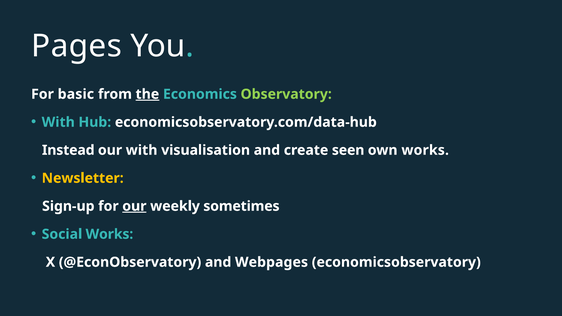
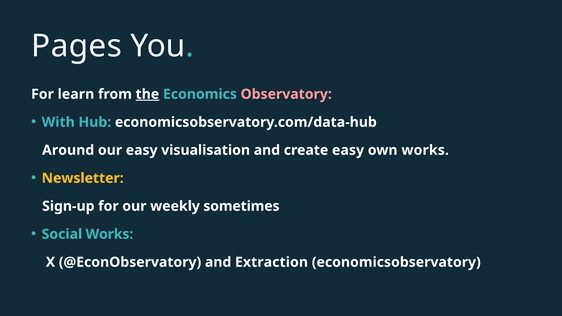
basic: basic -> learn
Observatory colour: light green -> pink
Instead: Instead -> Around
our with: with -> easy
create seen: seen -> easy
our at (134, 206) underline: present -> none
Webpages: Webpages -> Extraction
